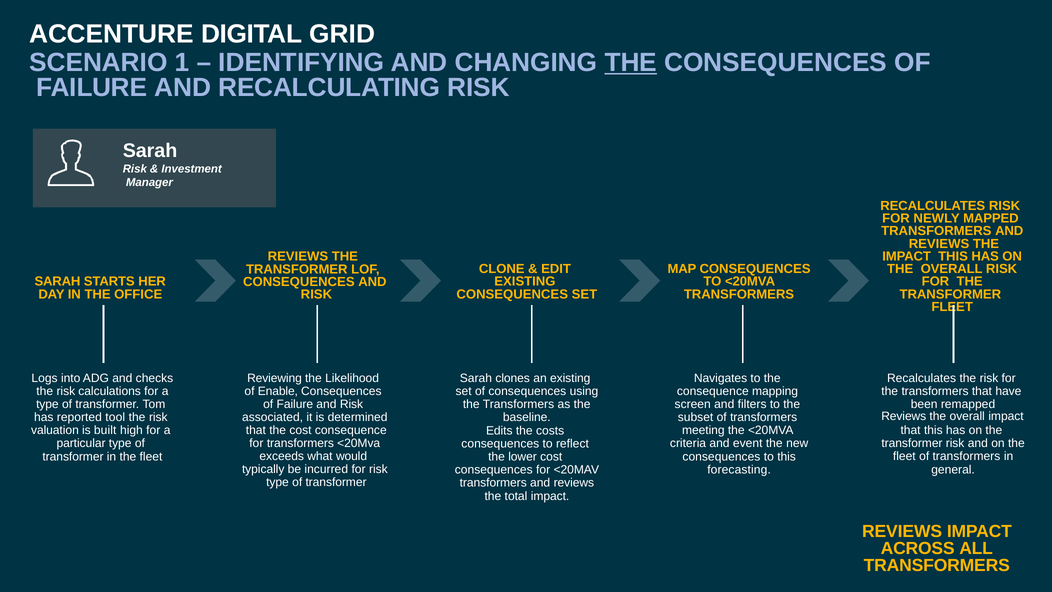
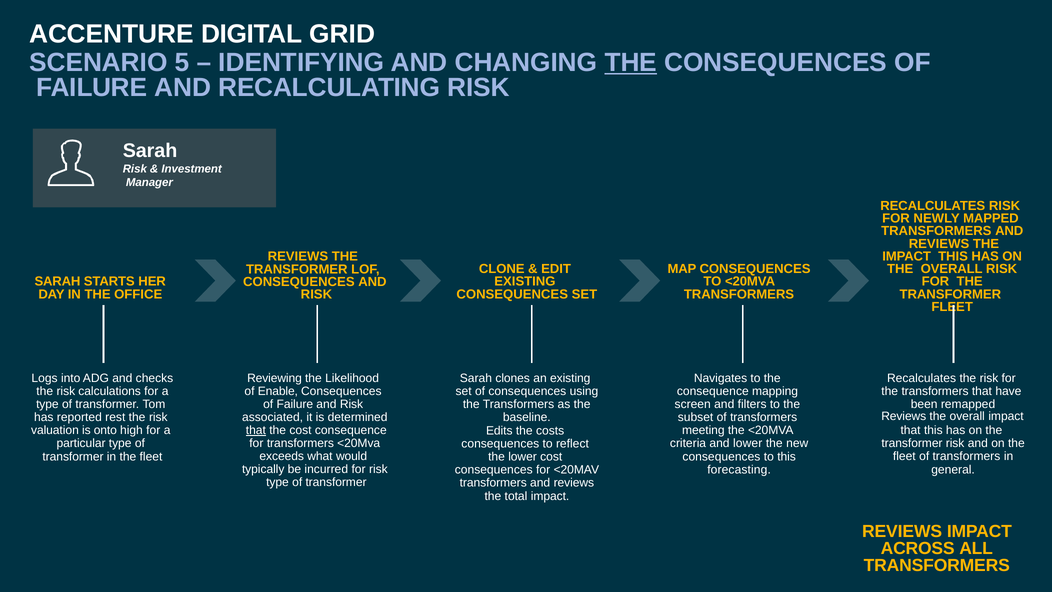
1: 1 -> 5
tool: tool -> rest
that at (256, 430) underline: none -> present
built: built -> onto
and event: event -> lower
